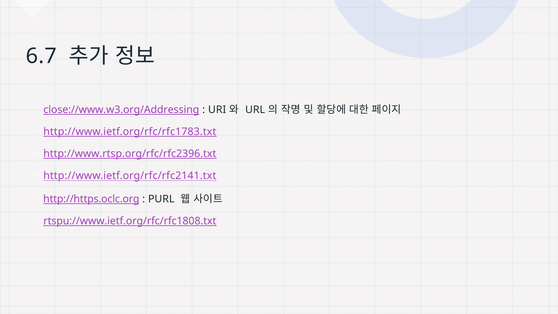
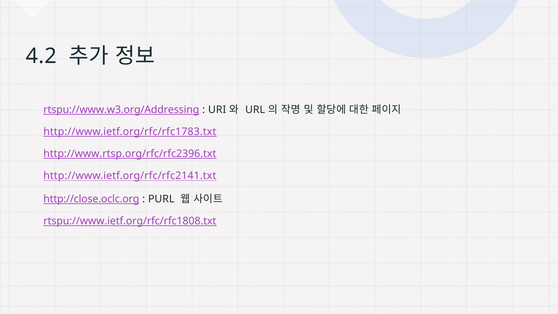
6.7: 6.7 -> 4.2
close://www.w3.org/Addressing: close://www.w3.org/Addressing -> rtspu://www.w3.org/Addressing
http://https.oclc.org: http://https.oclc.org -> http://close.oclc.org
